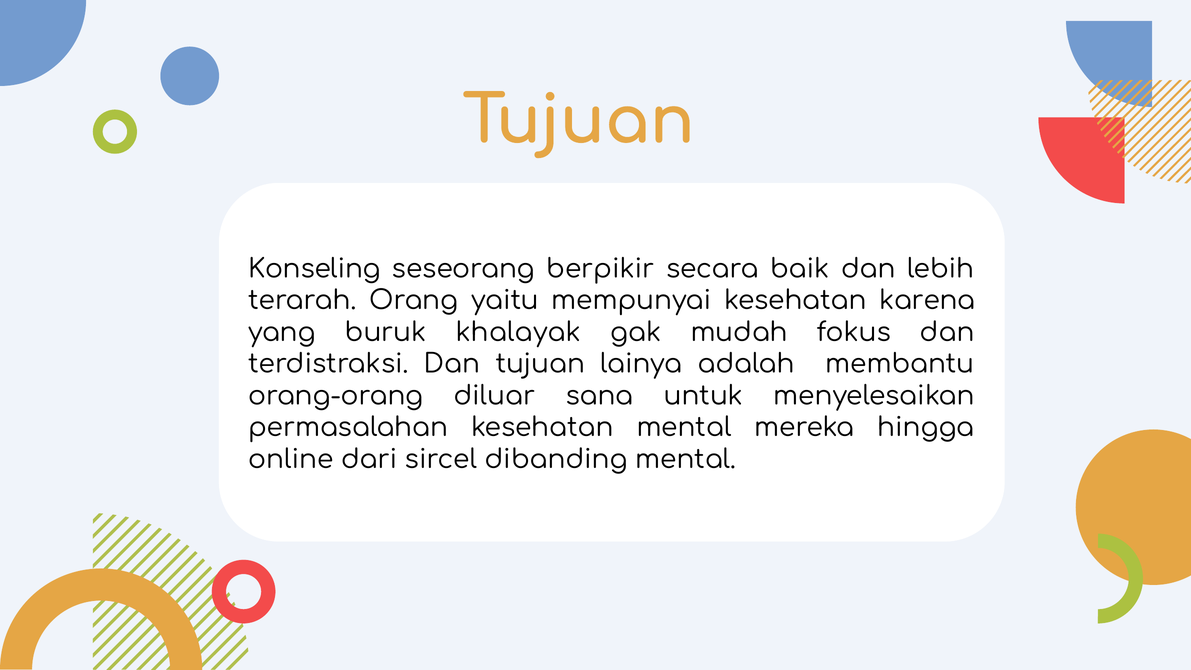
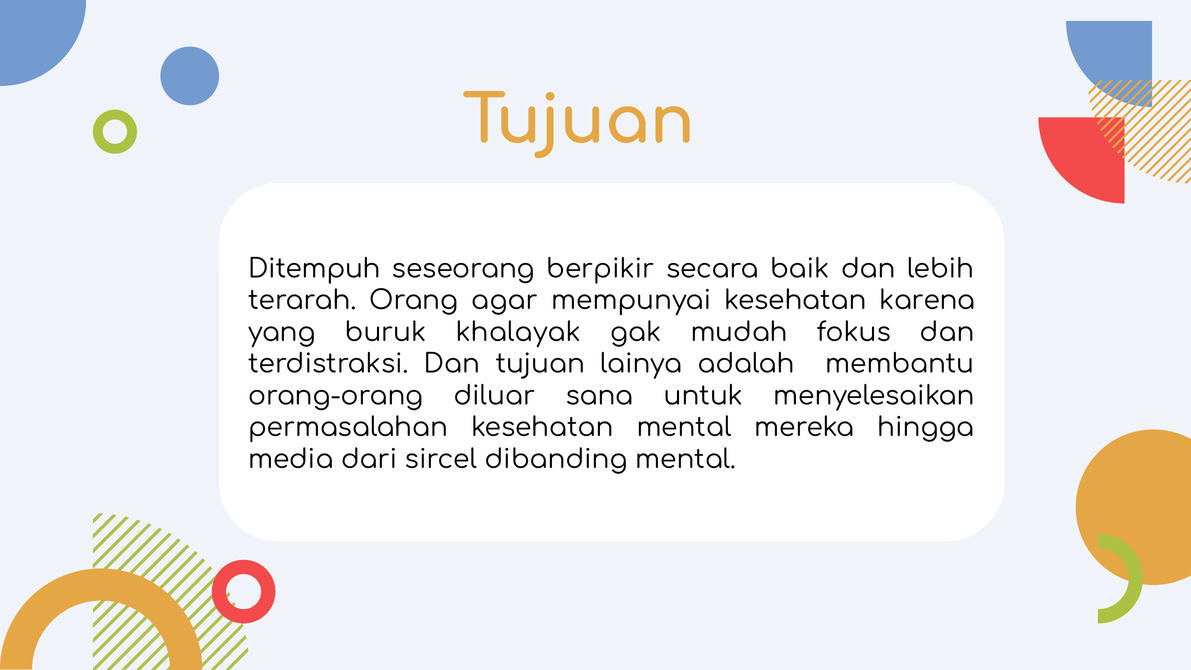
Konseling: Konseling -> Ditempuh
yaitu: yaitu -> agar
online: online -> media
